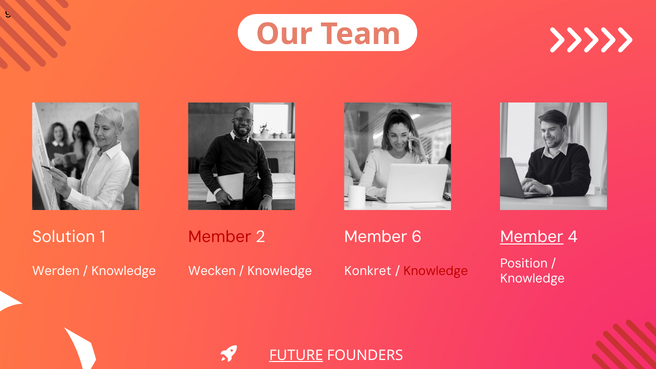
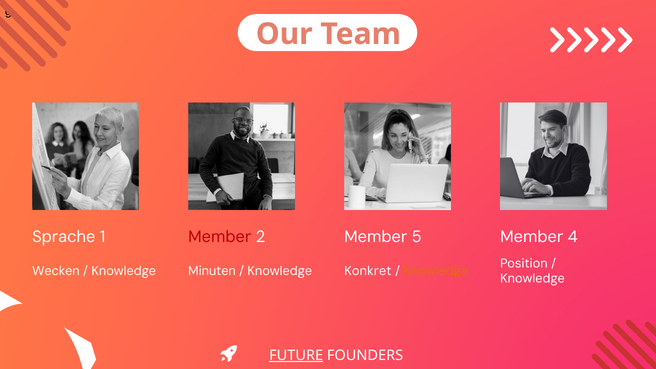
Solution: Solution -> Sprache
6: 6 -> 5
Member at (532, 237) underline: present -> none
Werden: Werden -> Wecken
Wecken: Wecken -> Minuten
Knowledge at (436, 271) colour: red -> orange
